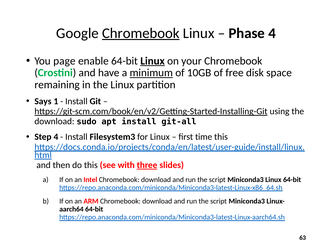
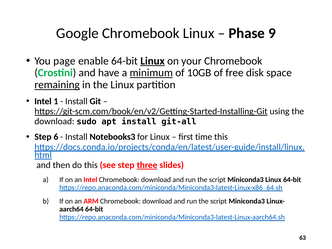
Chromebook at (141, 33) underline: present -> none
Phase 4: 4 -> 9
remaining underline: none -> present
Says at (43, 101): Says -> Intel
Step 4: 4 -> 6
Filesystem3: Filesystem3 -> Notebooks3
see with: with -> step
